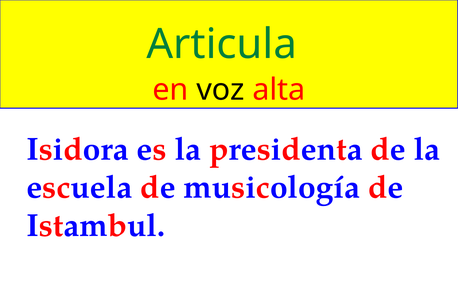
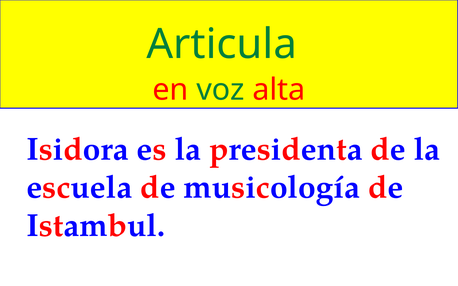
voz colour: black -> green
